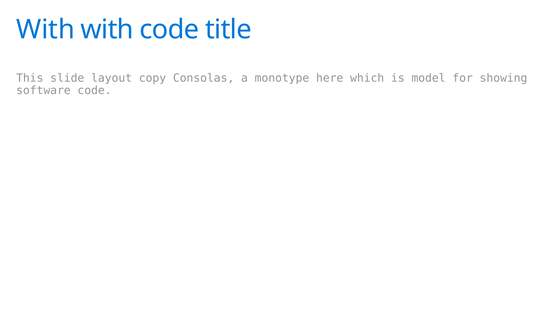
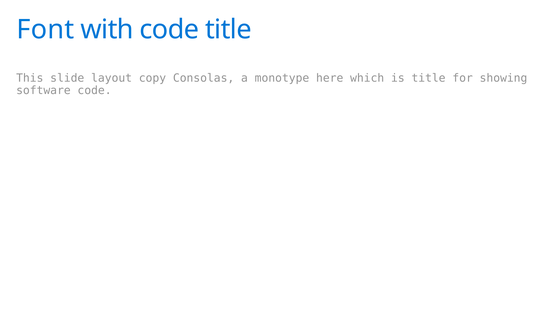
With at (45, 30): With -> Font
is model: model -> title
